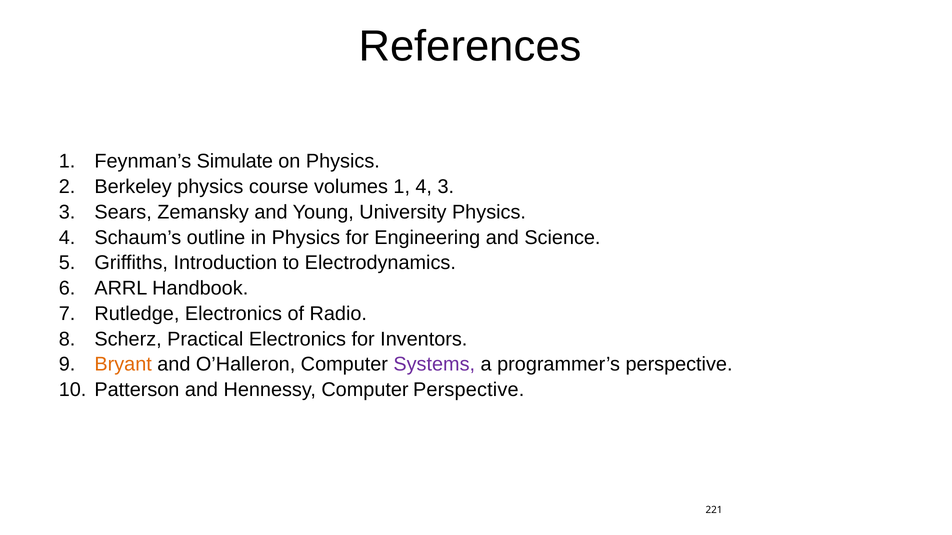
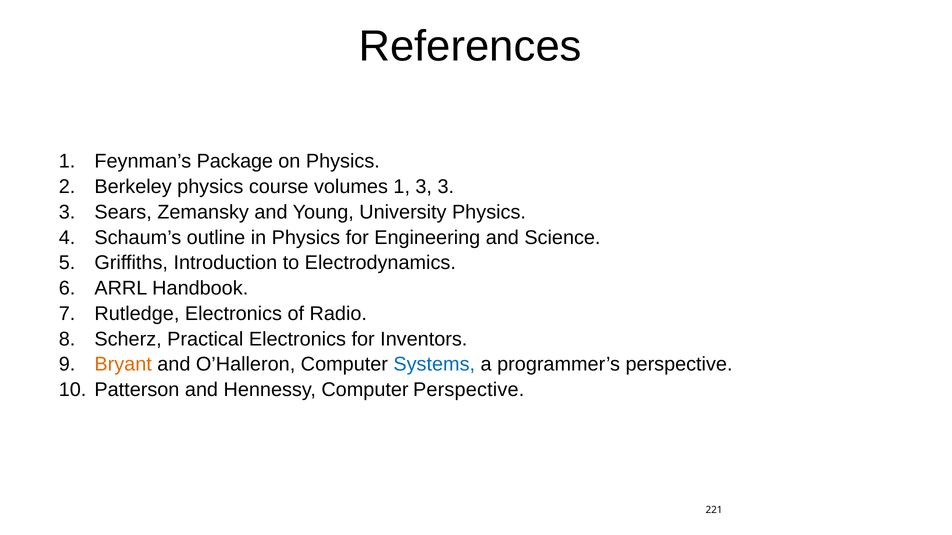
Simulate: Simulate -> Package
1 4: 4 -> 3
Systems colour: purple -> blue
